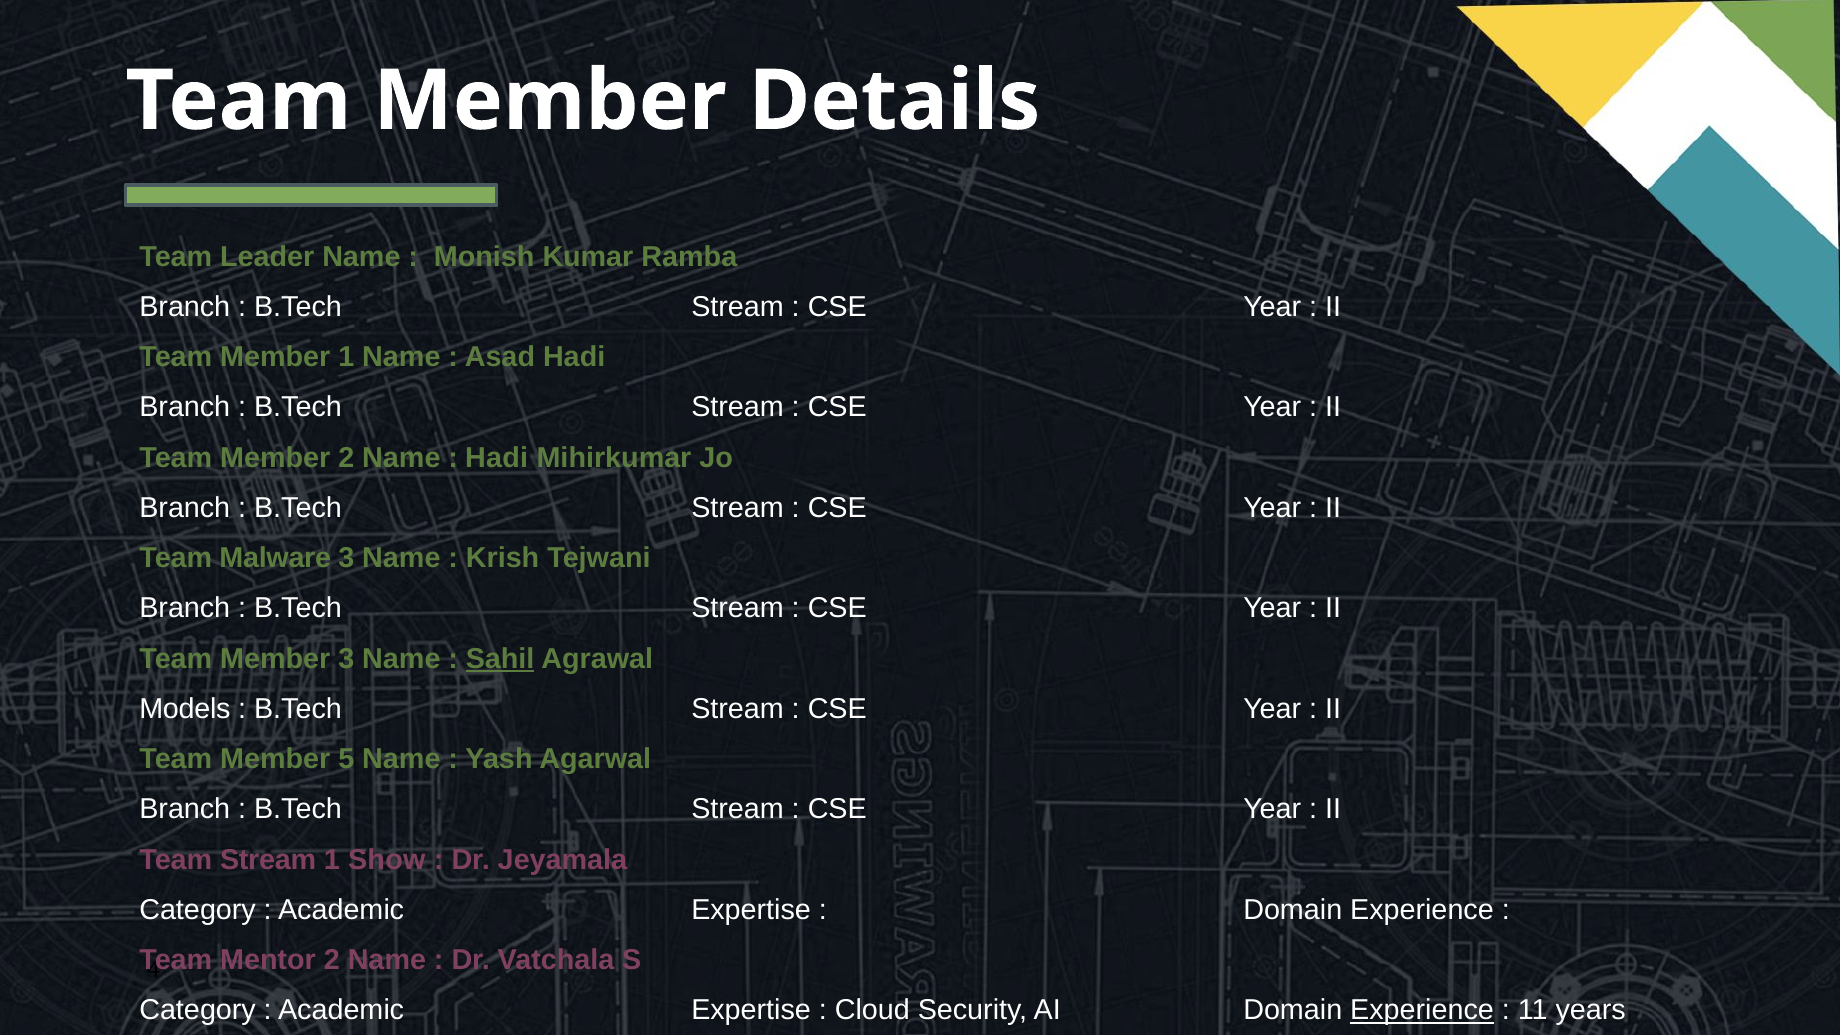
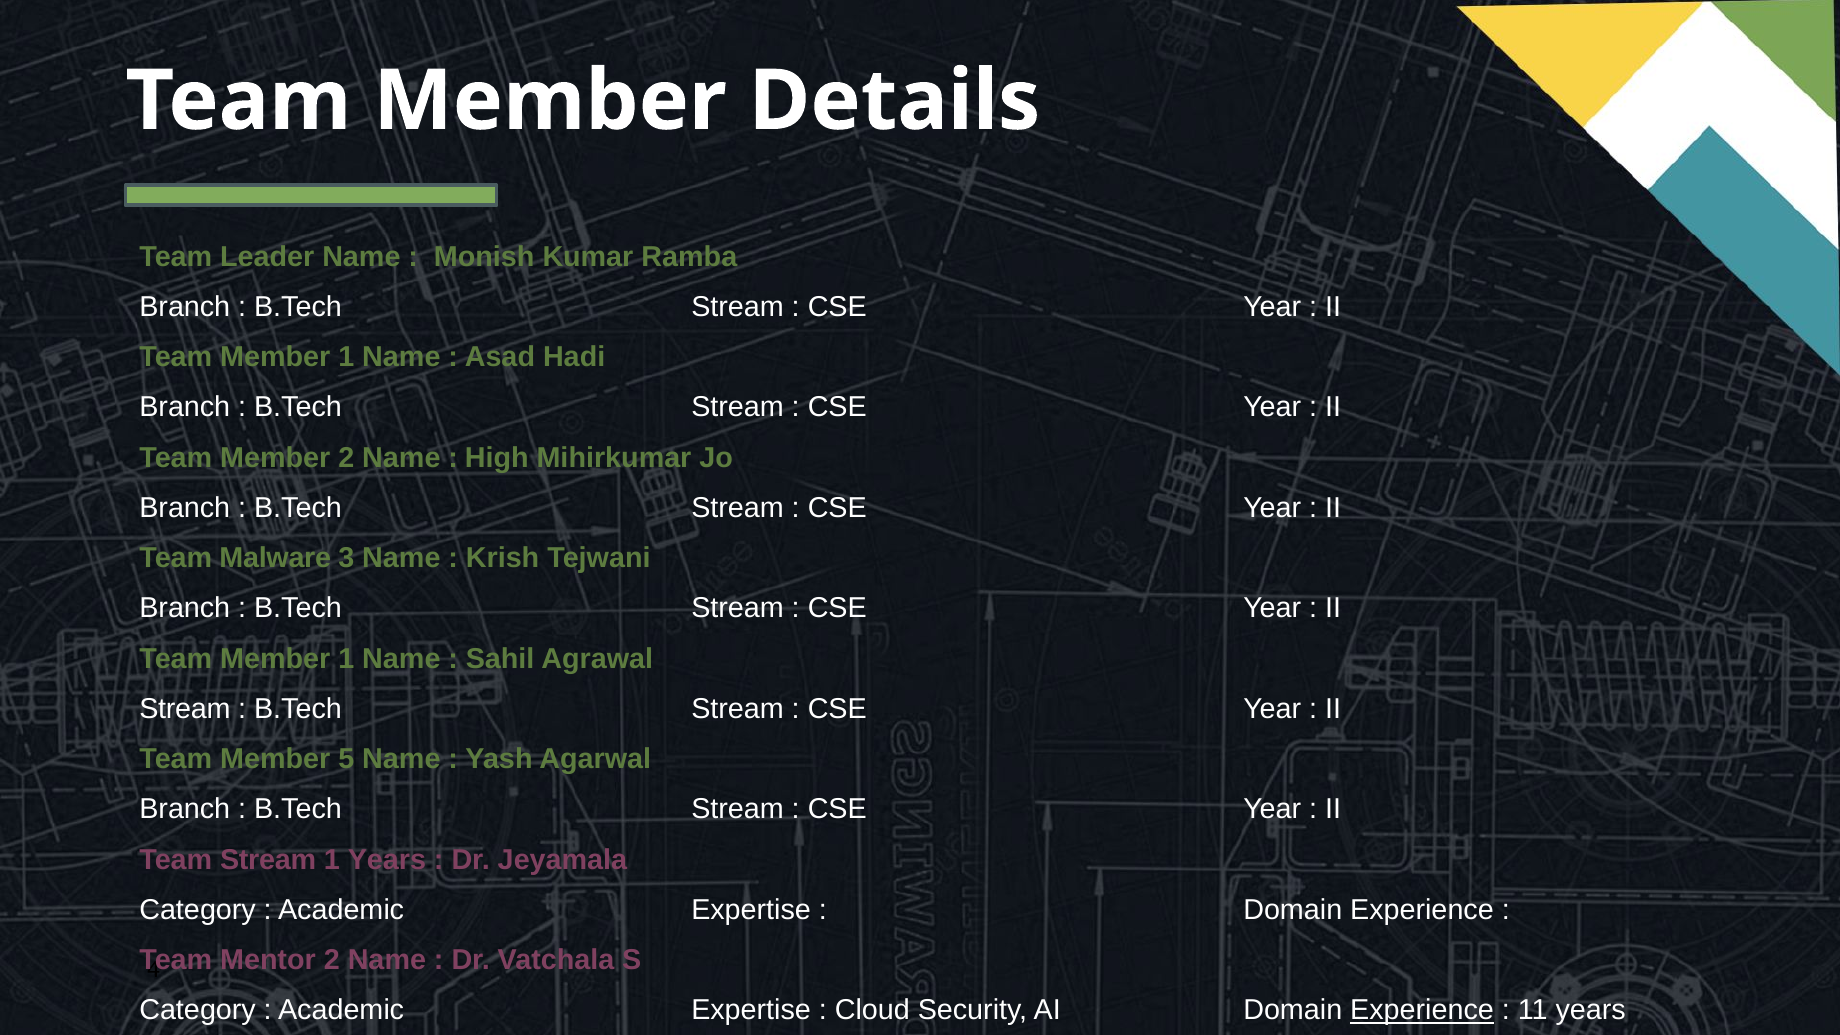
Hadi at (497, 458): Hadi -> High
3 at (346, 659): 3 -> 1
Sahil underline: present -> none
Models at (185, 709): Models -> Stream
1 Show: Show -> Years
